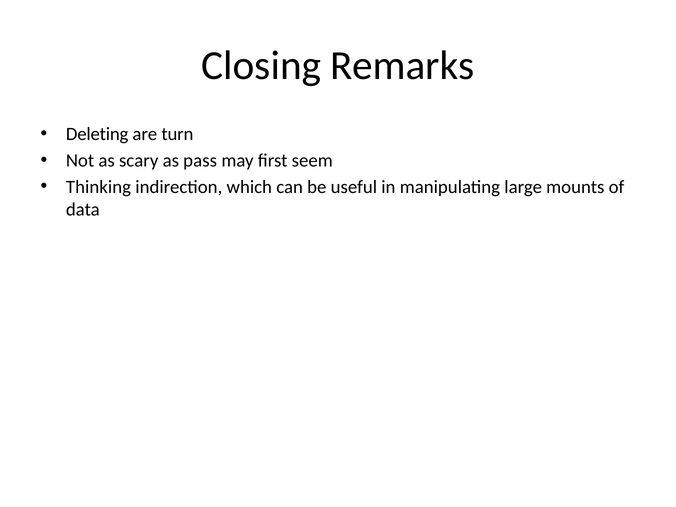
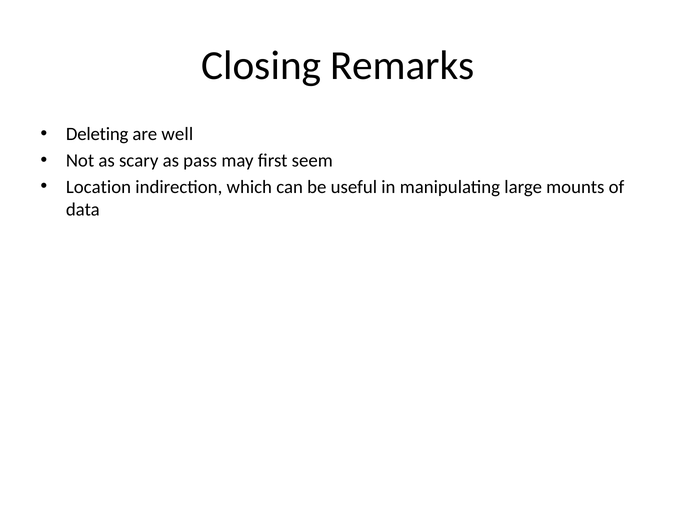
turn: turn -> well
Thinking: Thinking -> Location
